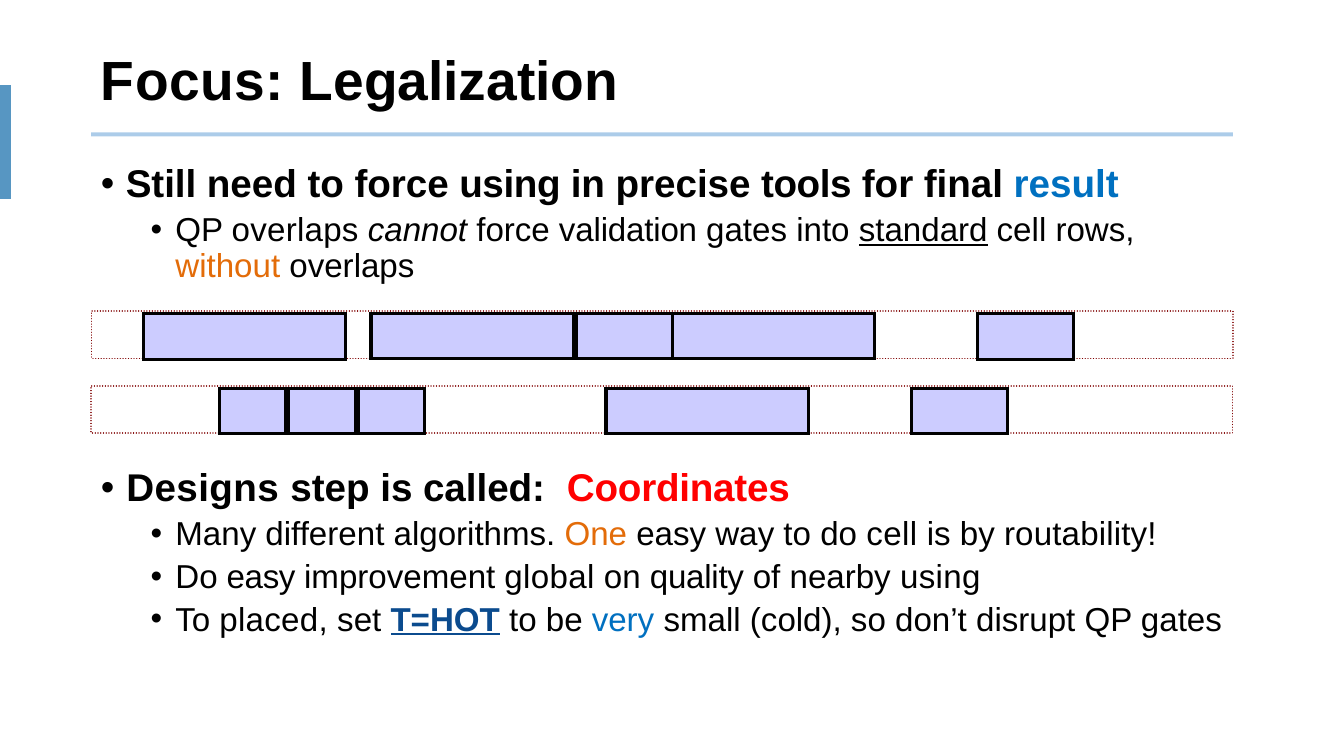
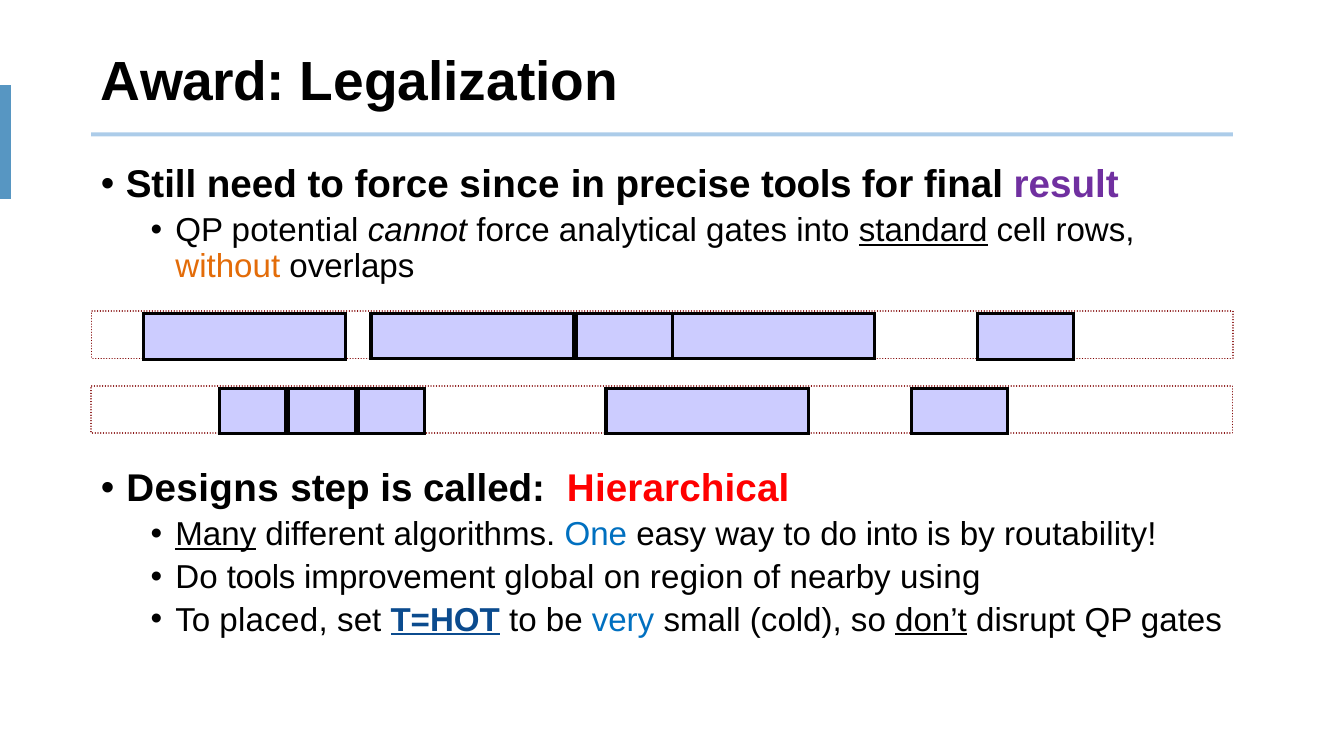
Focus: Focus -> Award
force using: using -> since
result colour: blue -> purple
QP overlaps: overlaps -> potential
validation: validation -> analytical
Coordinates: Coordinates -> Hierarchical
Many underline: none -> present
One colour: orange -> blue
do cell: cell -> into
Do easy: easy -> tools
quality: quality -> region
don’t underline: none -> present
